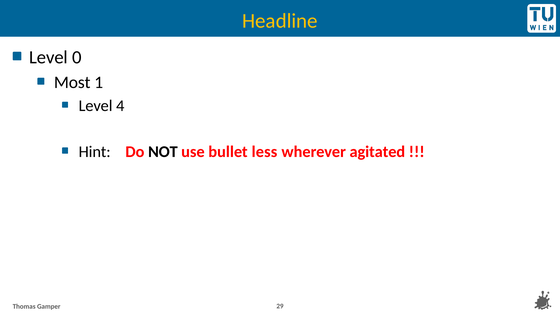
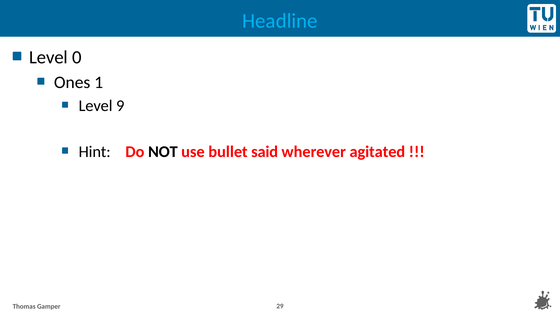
Headline colour: yellow -> light blue
Most: Most -> Ones
4: 4 -> 9
less: less -> said
